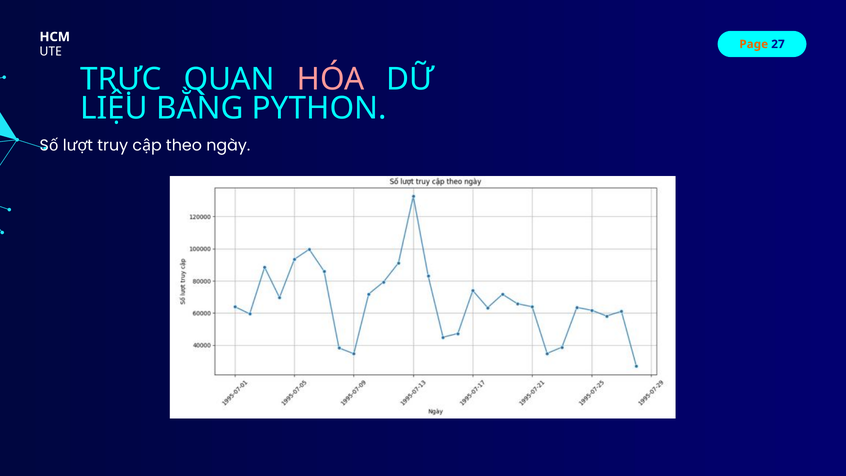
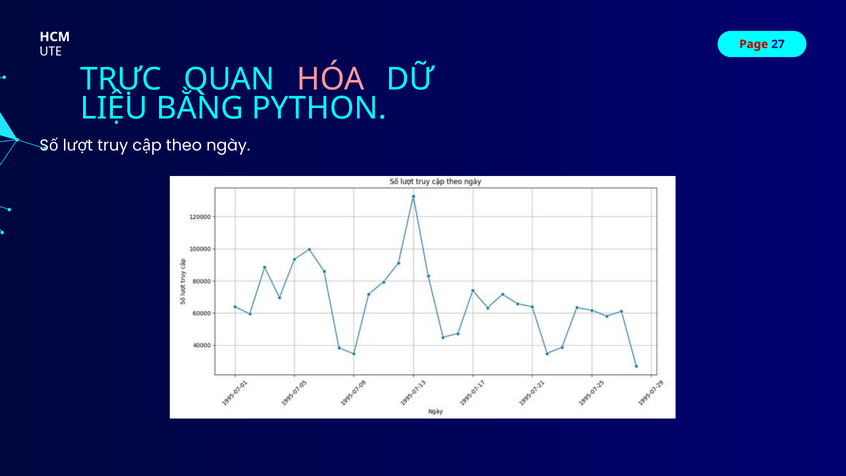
Page colour: orange -> red
